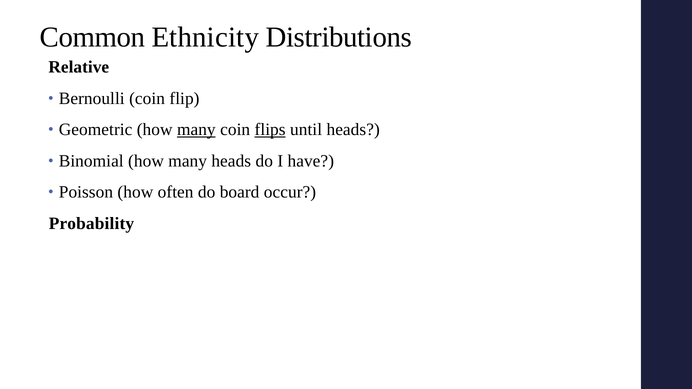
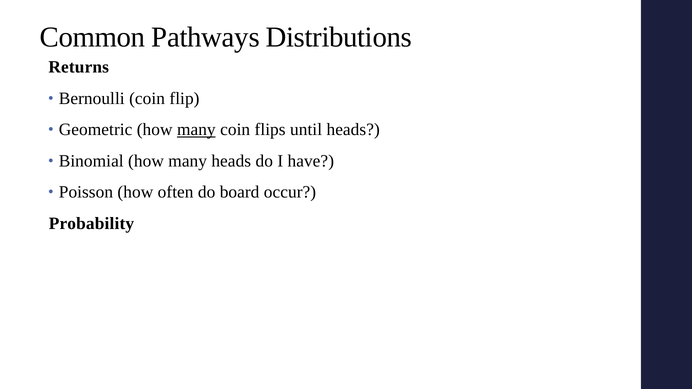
Ethnicity: Ethnicity -> Pathways
Relative: Relative -> Returns
flips underline: present -> none
